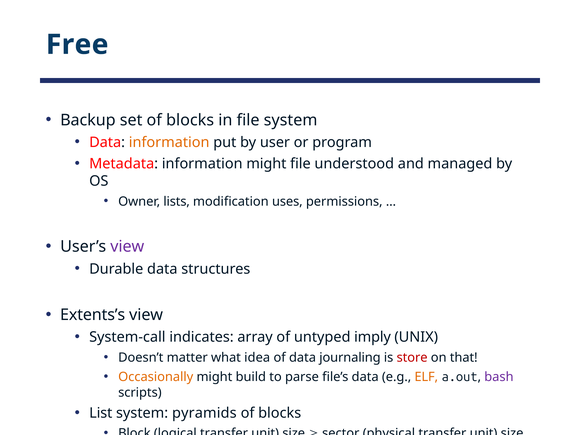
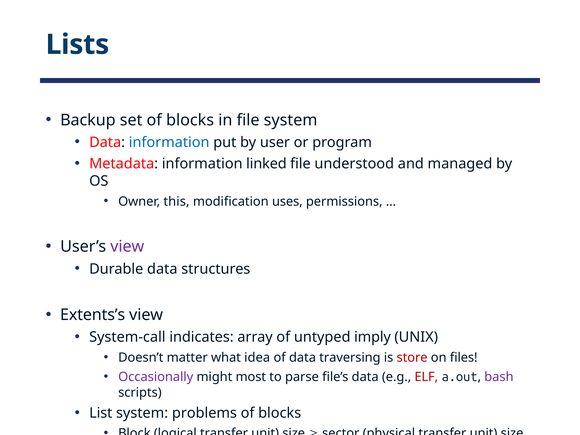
Free: Free -> Lists
information at (169, 142) colour: orange -> blue
information might: might -> linked
lists: lists -> this
journaling: journaling -> traversing
that: that -> files
Occasionally colour: orange -> purple
build: build -> most
ELF colour: orange -> red
pyramids: pyramids -> problems
